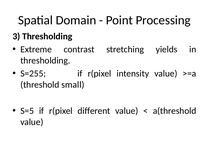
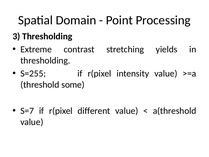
small: small -> some
S=5: S=5 -> S=7
